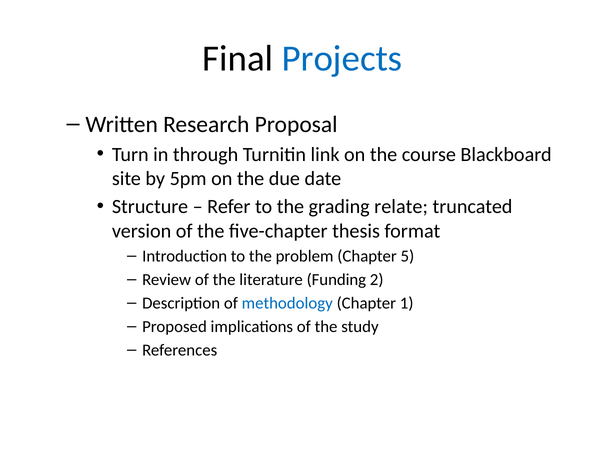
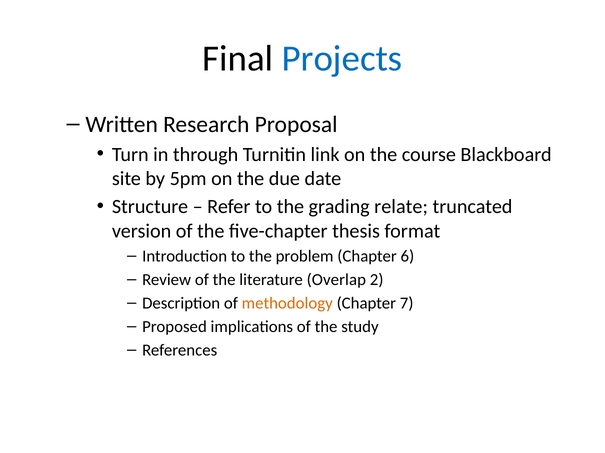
5: 5 -> 6
Funding: Funding -> Overlap
methodology colour: blue -> orange
1: 1 -> 7
